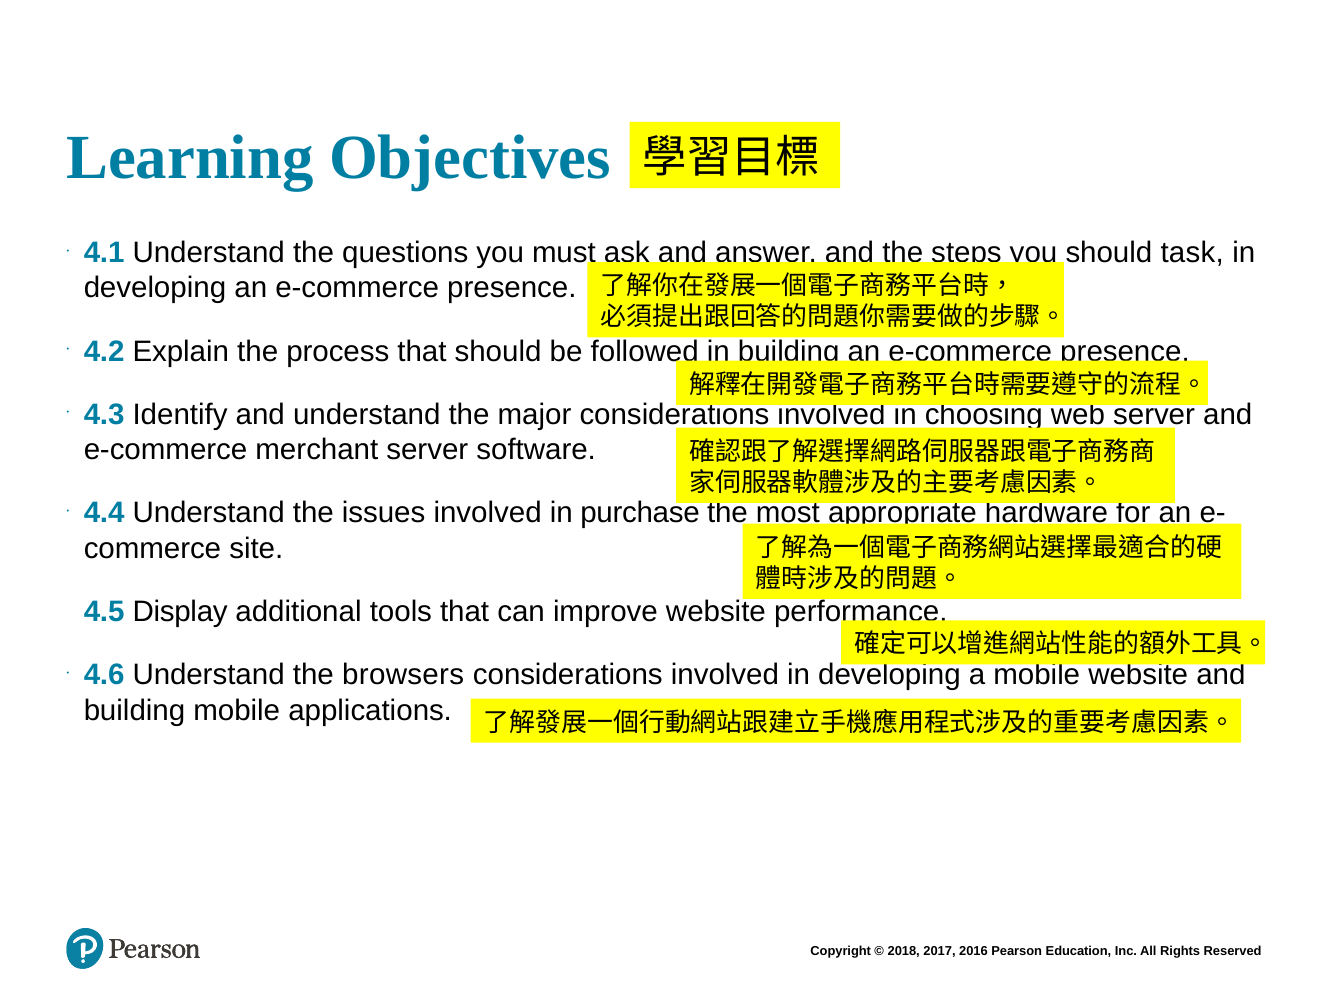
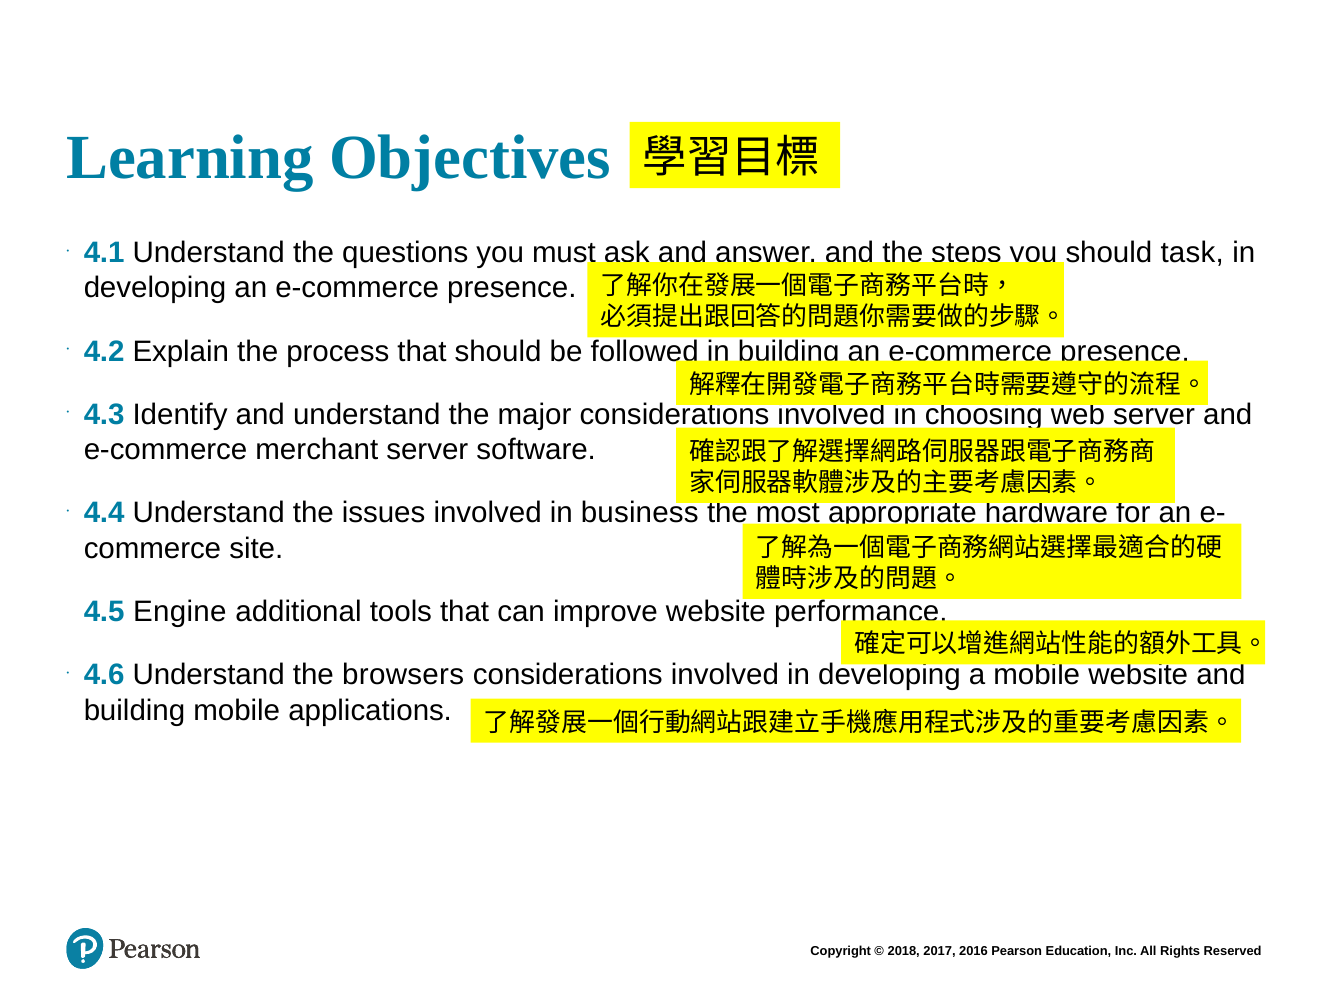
purchase: purchase -> business
Display: Display -> Engine
